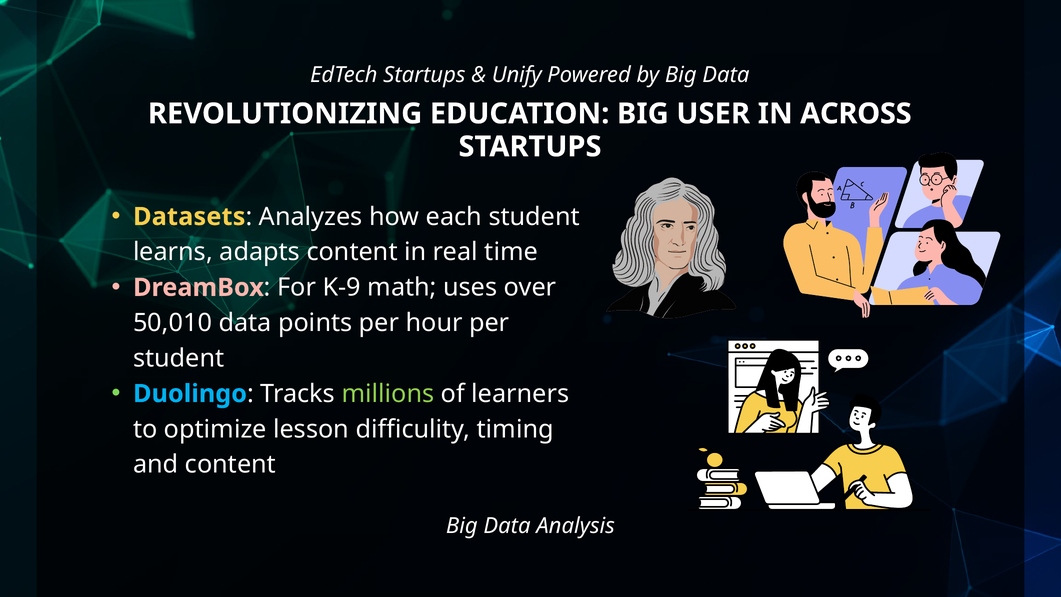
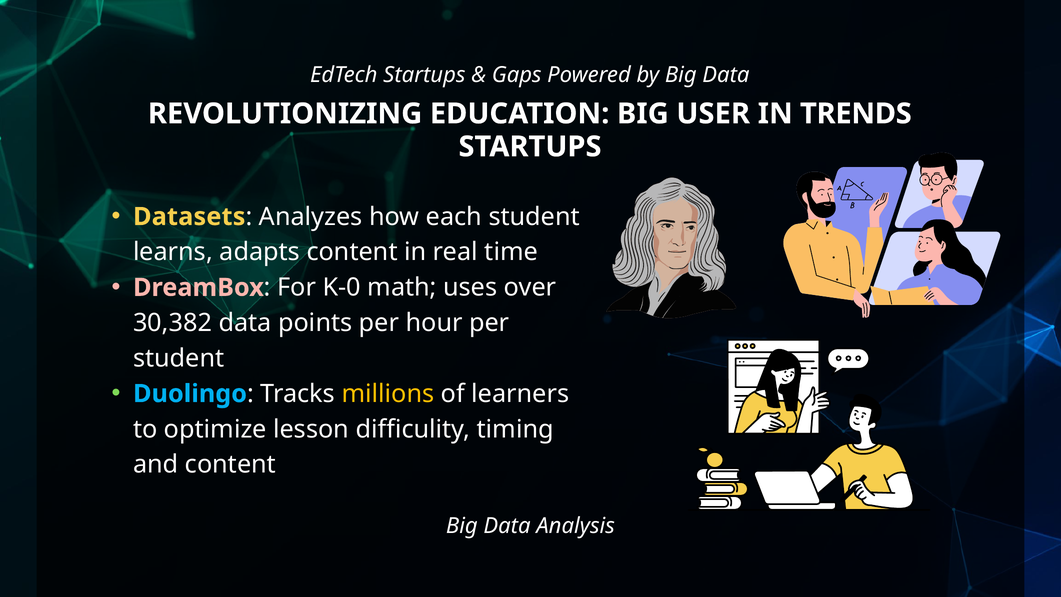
Unify: Unify -> Gaps
ACROSS: ACROSS -> TRENDS
K-9: K-9 -> K-0
50,010: 50,010 -> 30,382
millions colour: light green -> yellow
